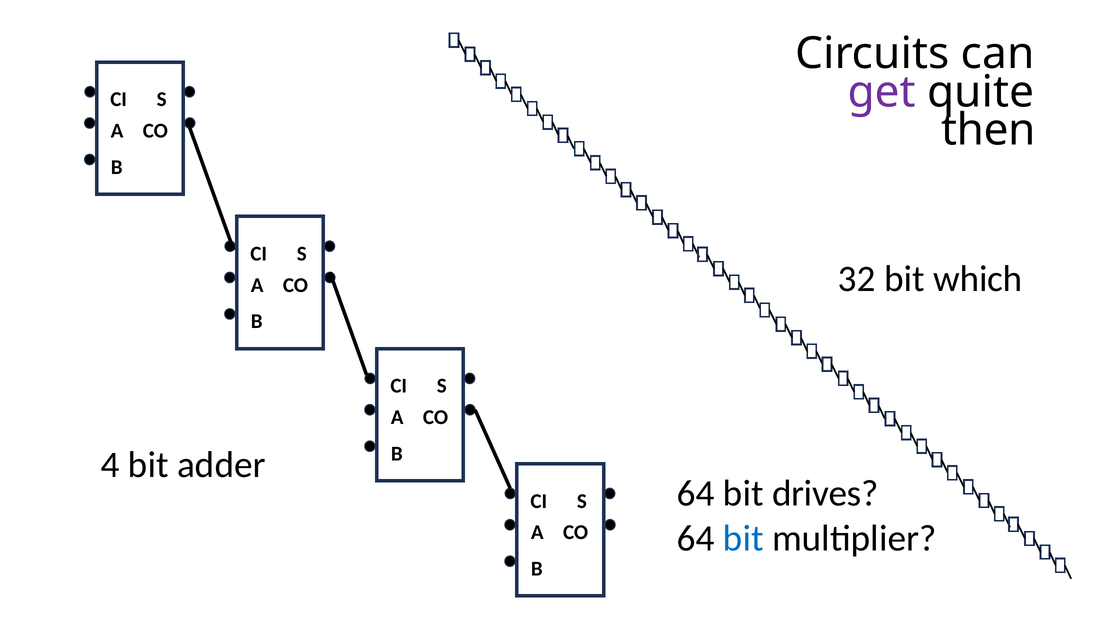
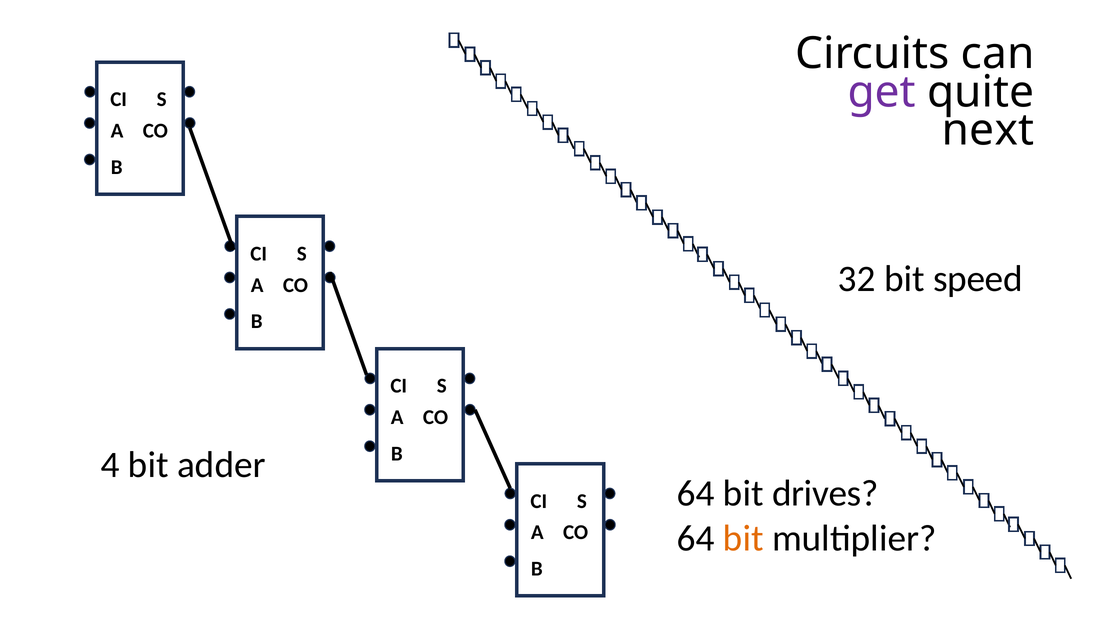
then: then -> next
which: which -> speed
bit at (743, 538) colour: blue -> orange
